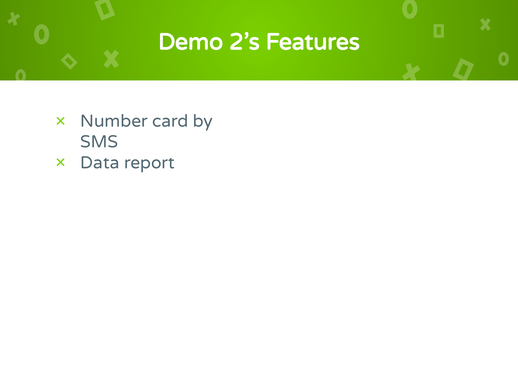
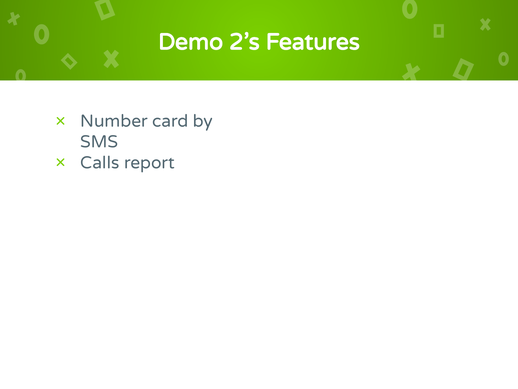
Data: Data -> Calls
